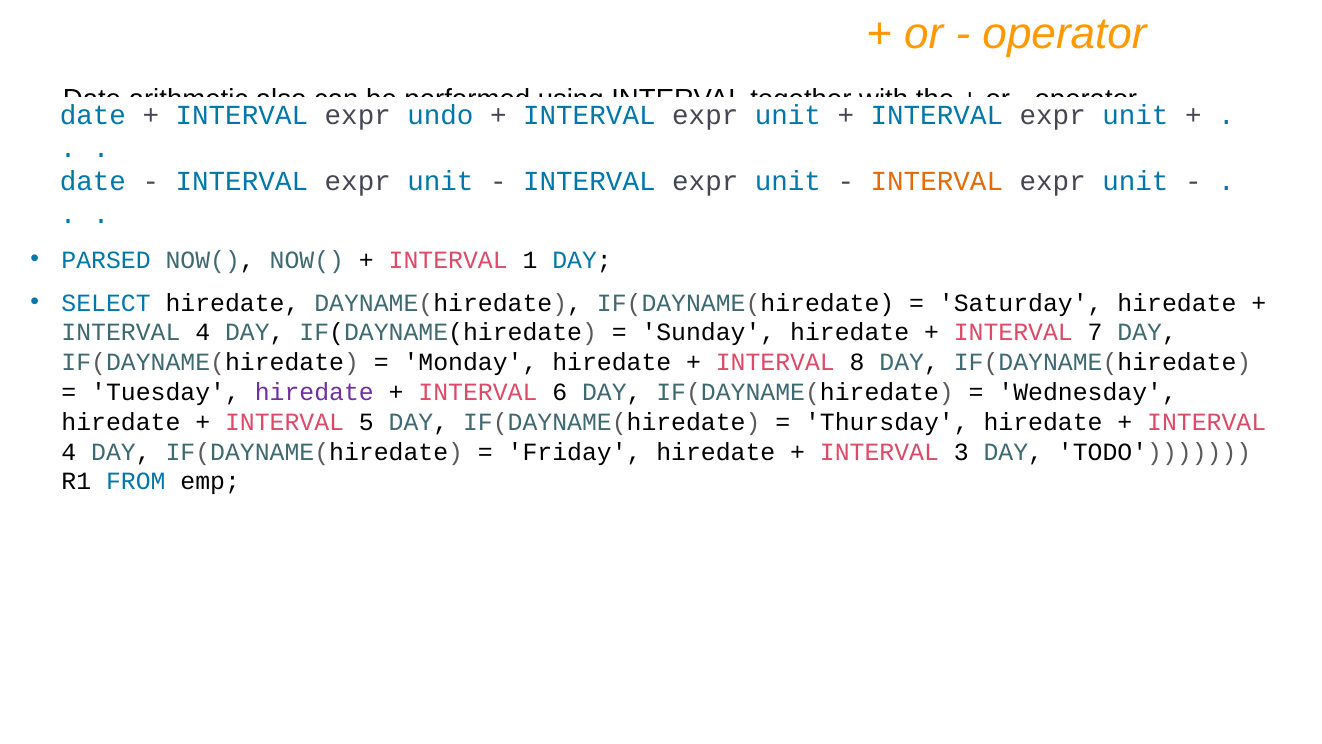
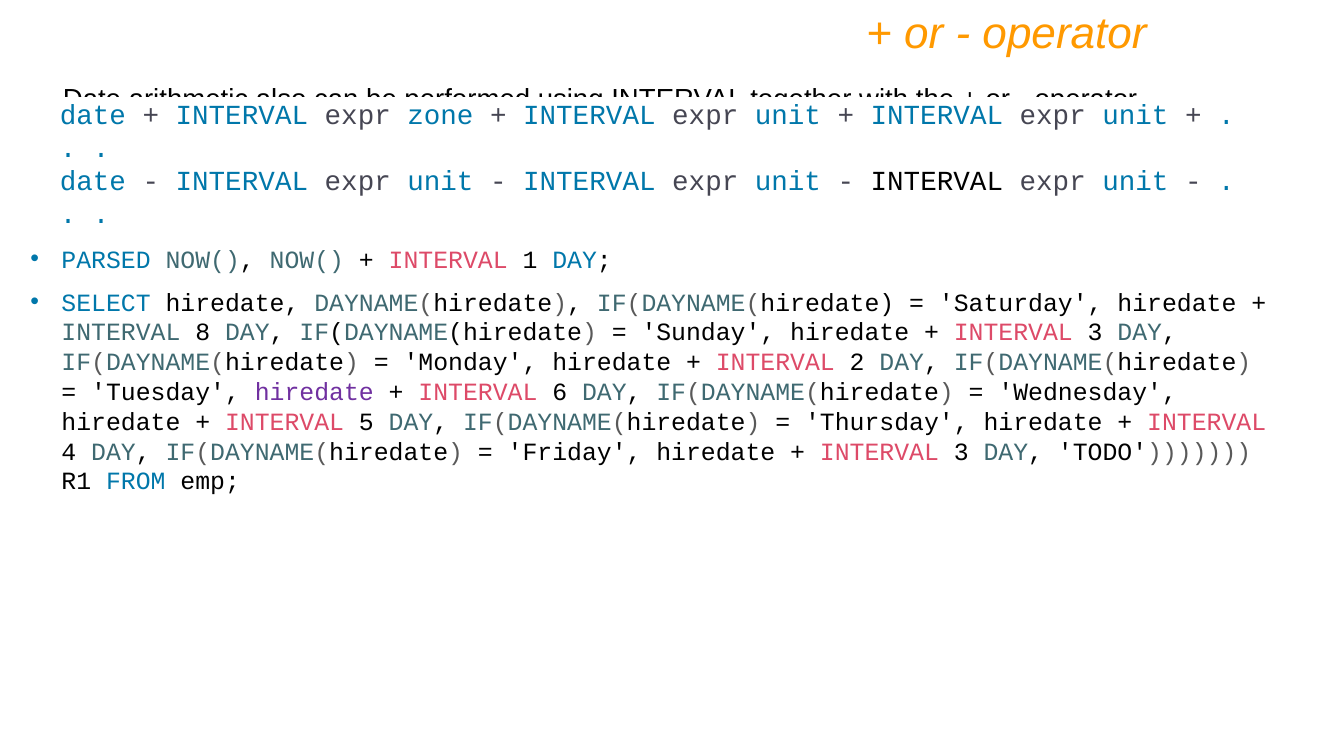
undo: undo -> zone
INTERVAL at (937, 182) colour: orange -> black
4 at (203, 333): 4 -> 8
7 at (1095, 333): 7 -> 3
8: 8 -> 2
